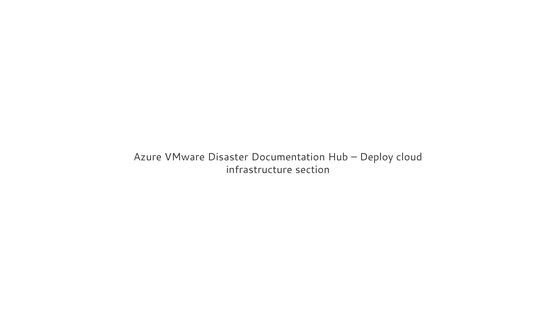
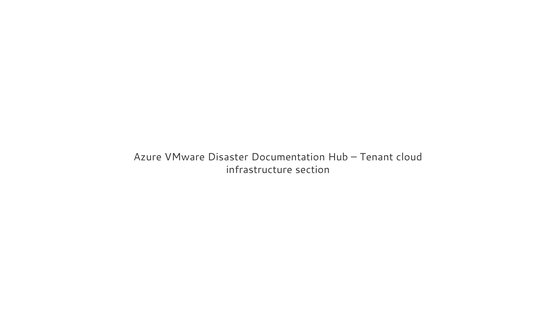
Deploy: Deploy -> Tenant
